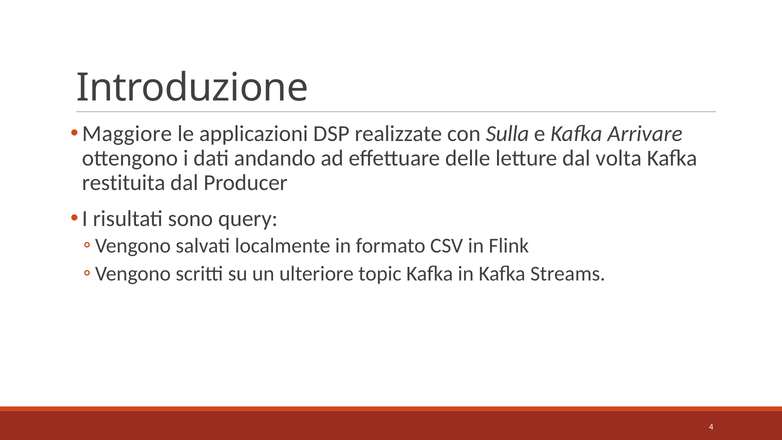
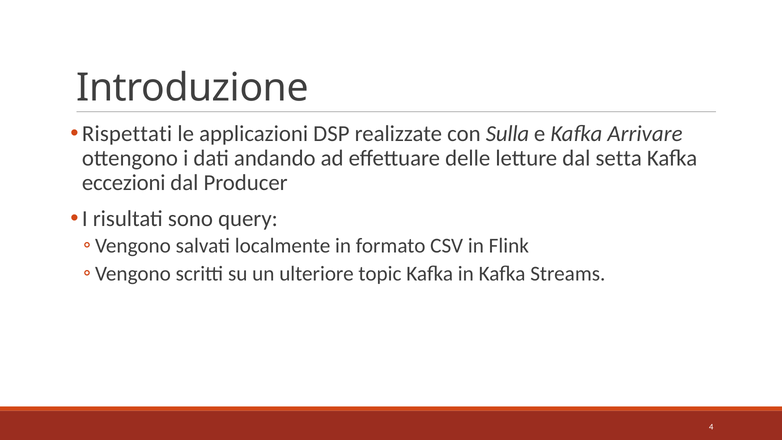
Maggiore: Maggiore -> Rispettati
volta: volta -> setta
restituita: restituita -> eccezioni
